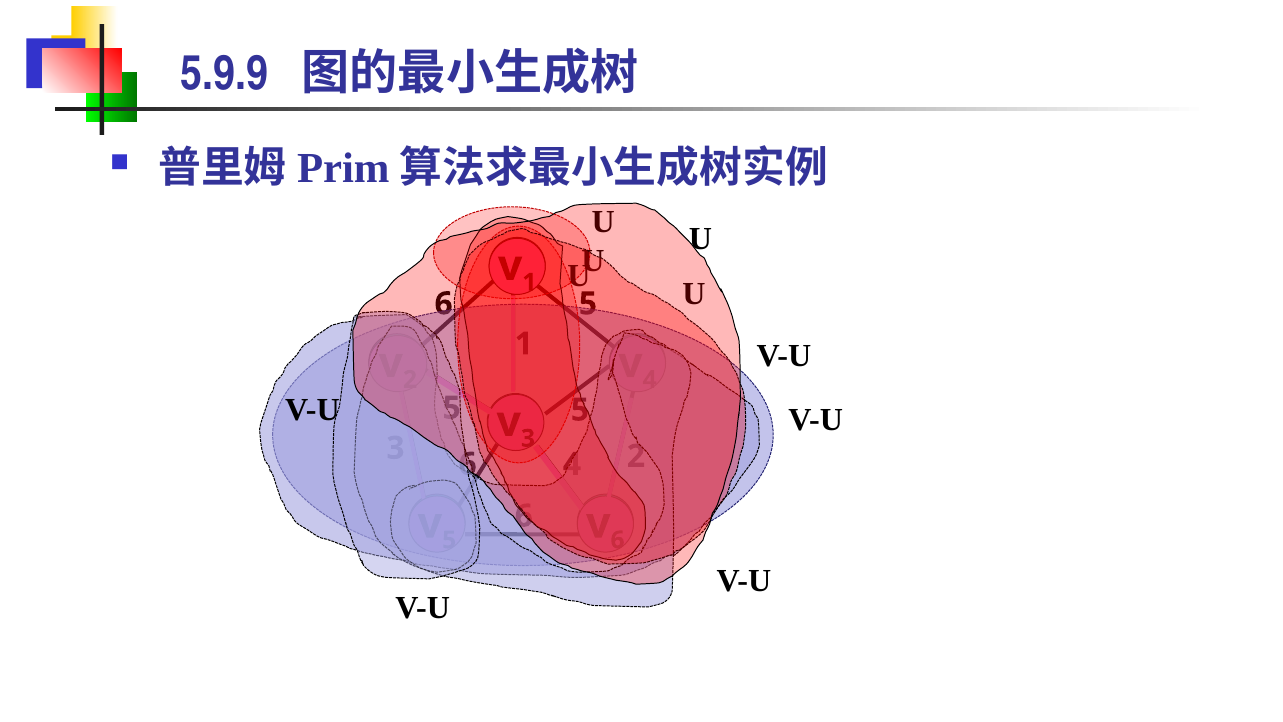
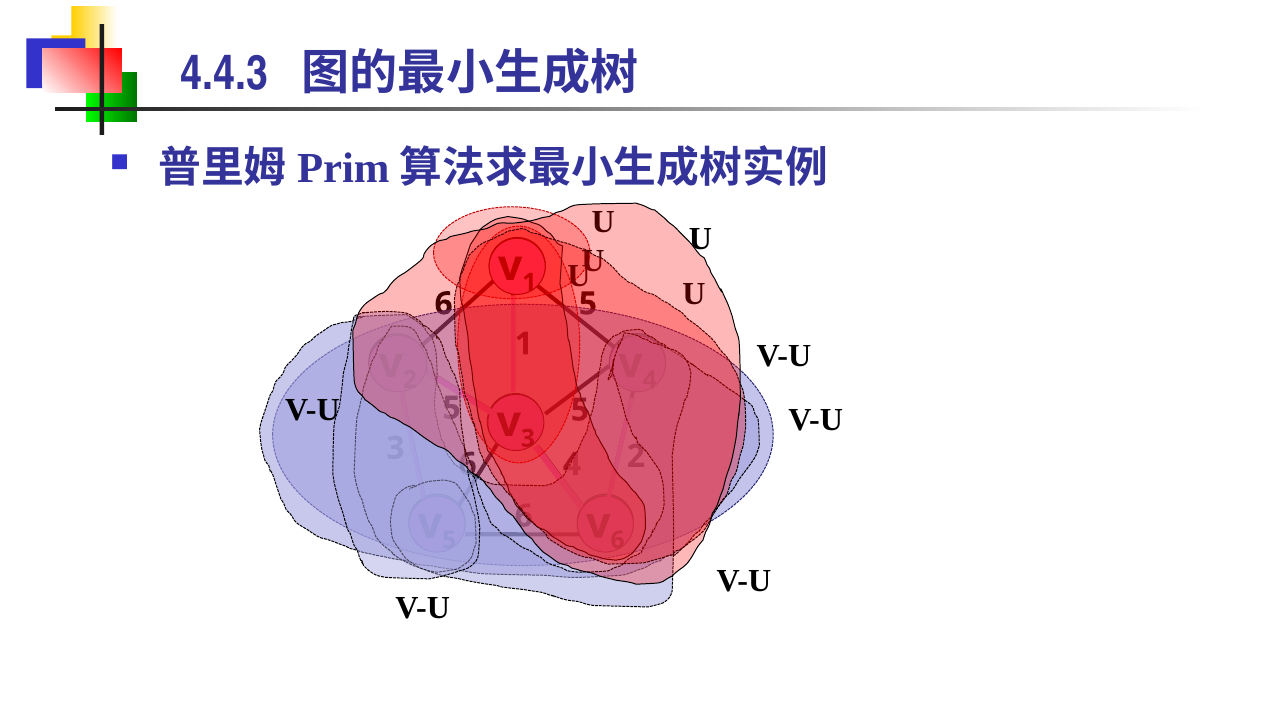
5.9.9: 5.9.9 -> 4.4.3
